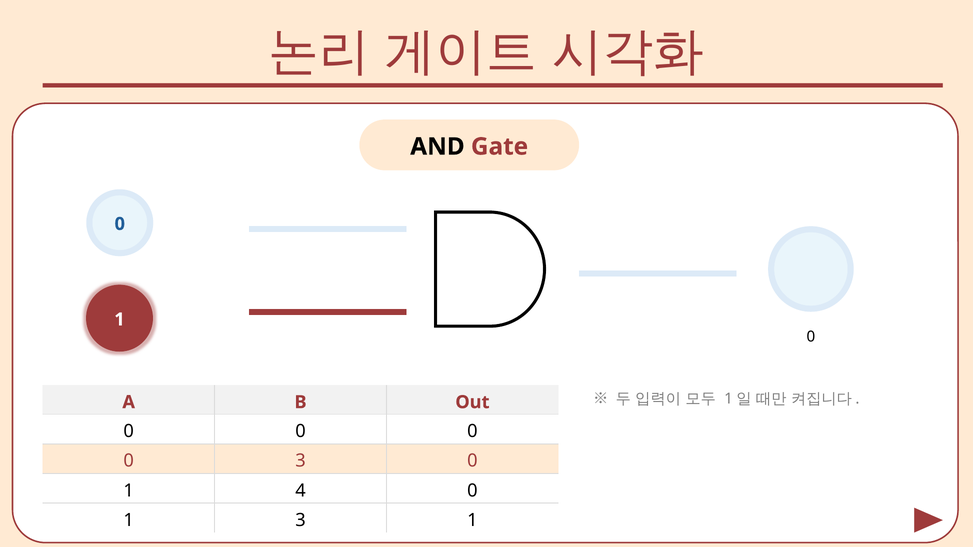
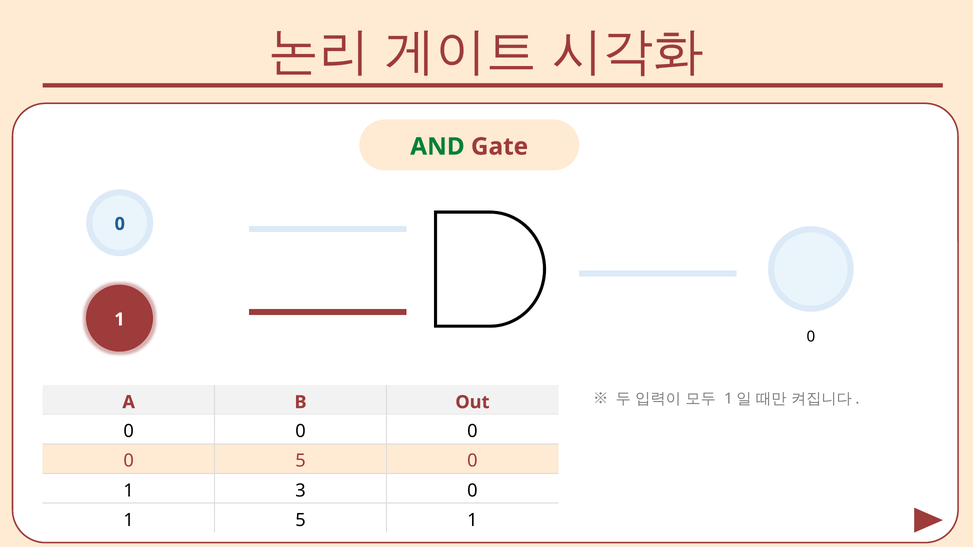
AND colour: black -> green
0 3: 3 -> 5
4: 4 -> 3
1 3: 3 -> 5
